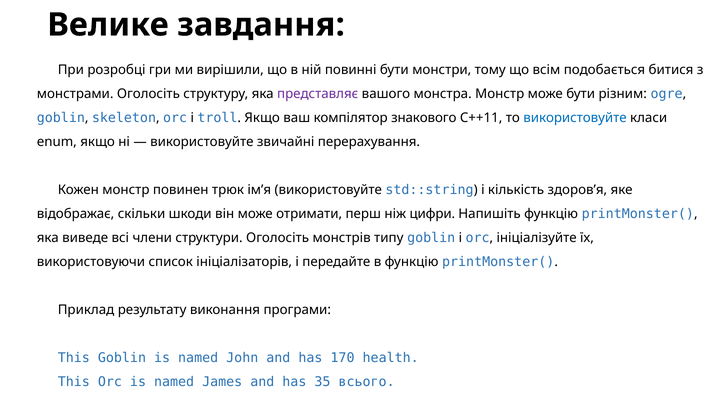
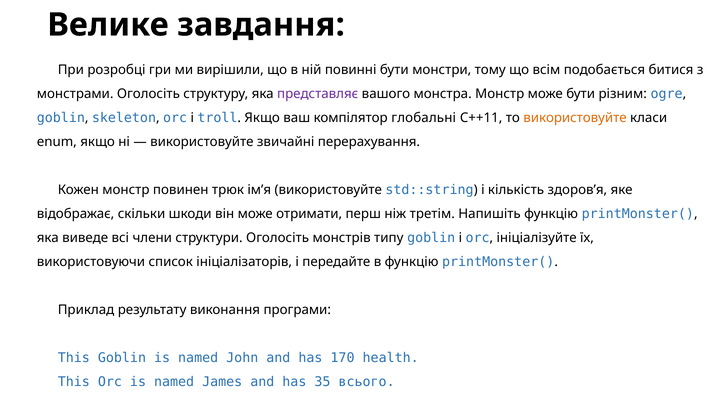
знакового: знакового -> глобальні
використовуйте at (575, 118) colour: blue -> orange
цифри: цифри -> третім
